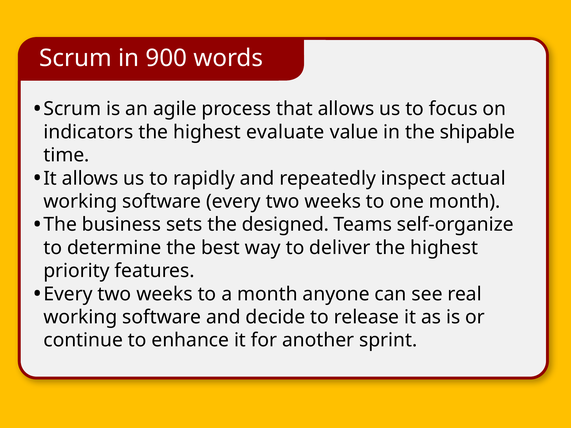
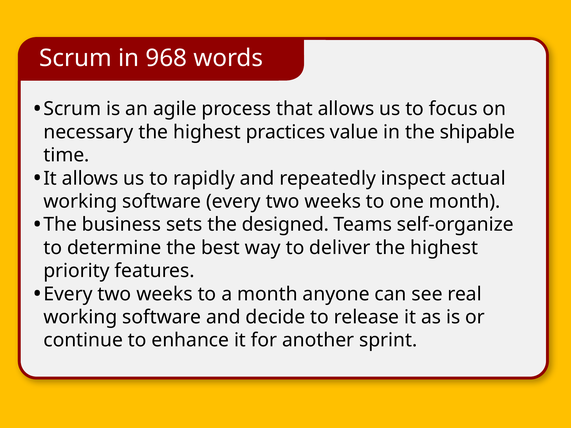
900: 900 -> 968
indicators: indicators -> necessary
evaluate: evaluate -> practices
